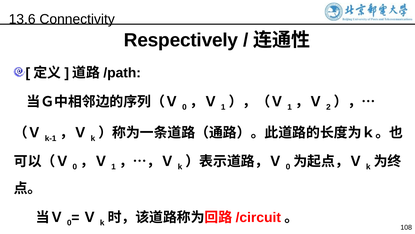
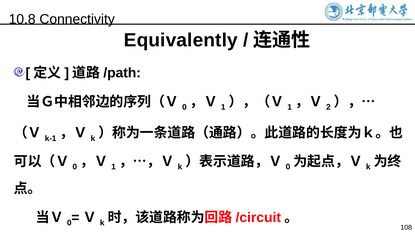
13.6: 13.6 -> 10.8
Respectively: Respectively -> Equivalently
